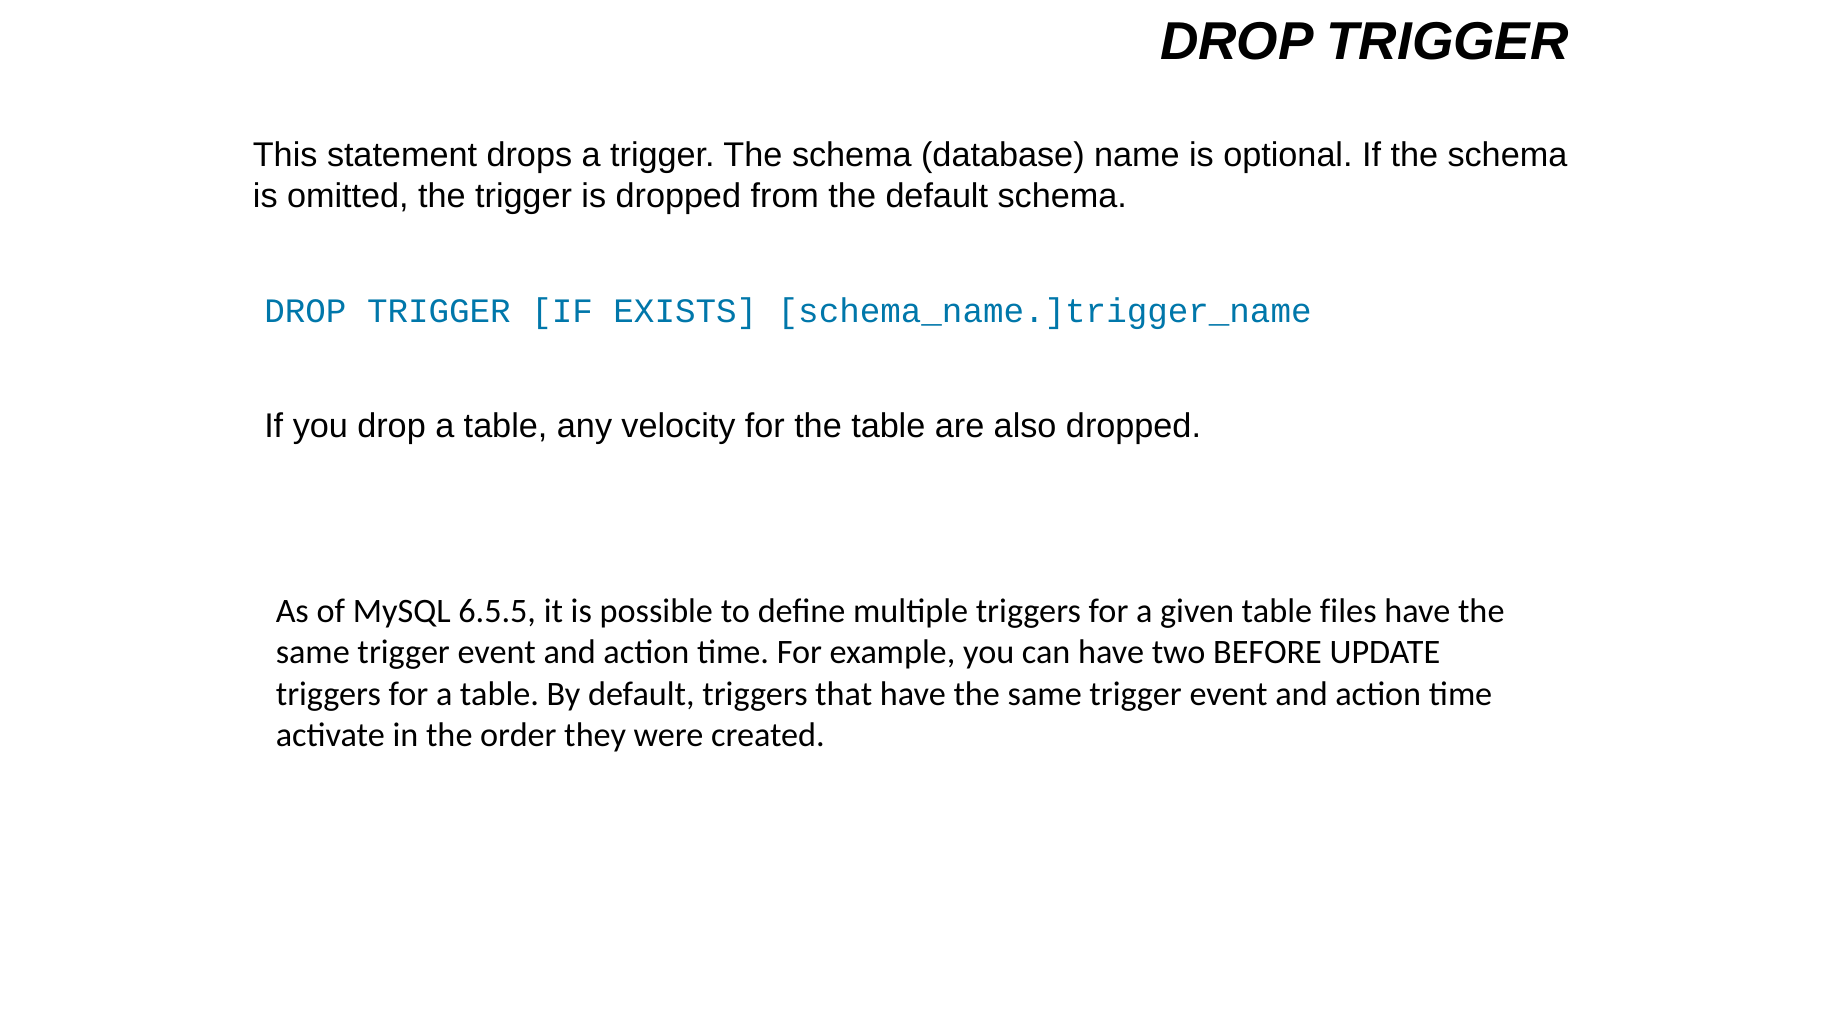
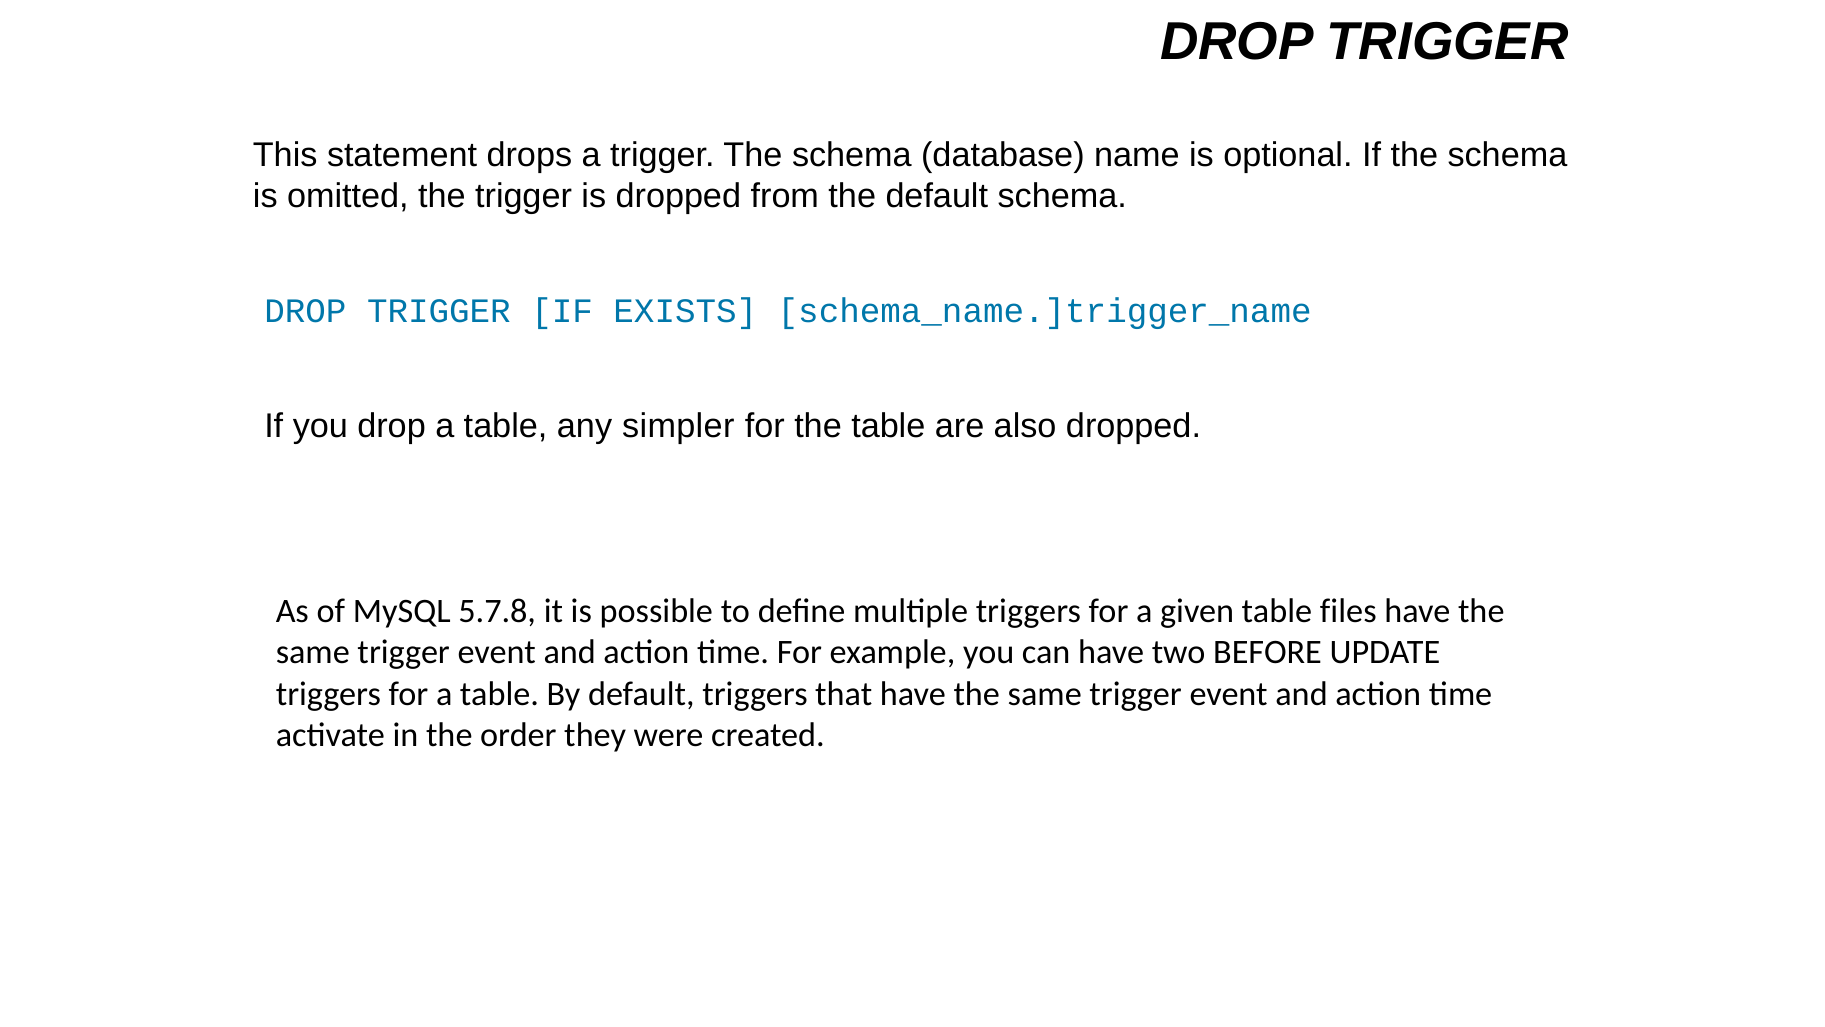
velocity: velocity -> simpler
6.5.5: 6.5.5 -> 5.7.8
